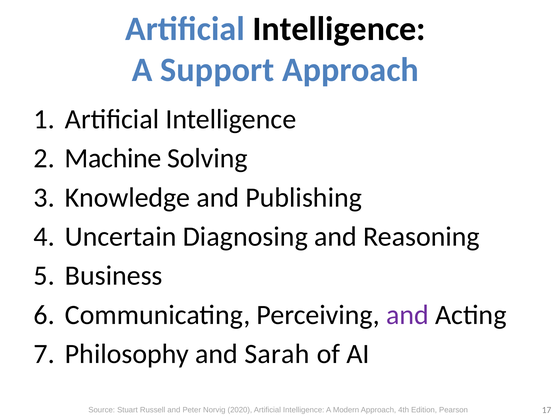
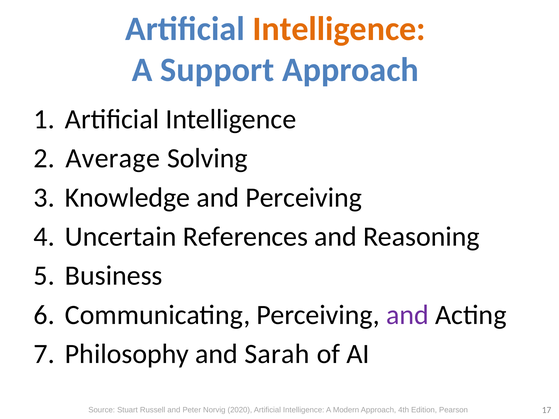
Intelligence at (339, 29) colour: black -> orange
Machine: Machine -> Average
and Publishing: Publishing -> Perceiving
Diagnosing: Diagnosing -> References
